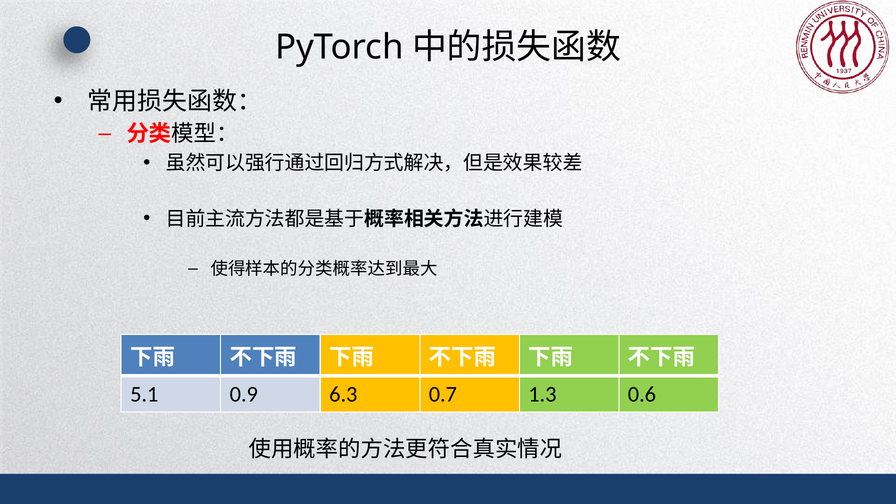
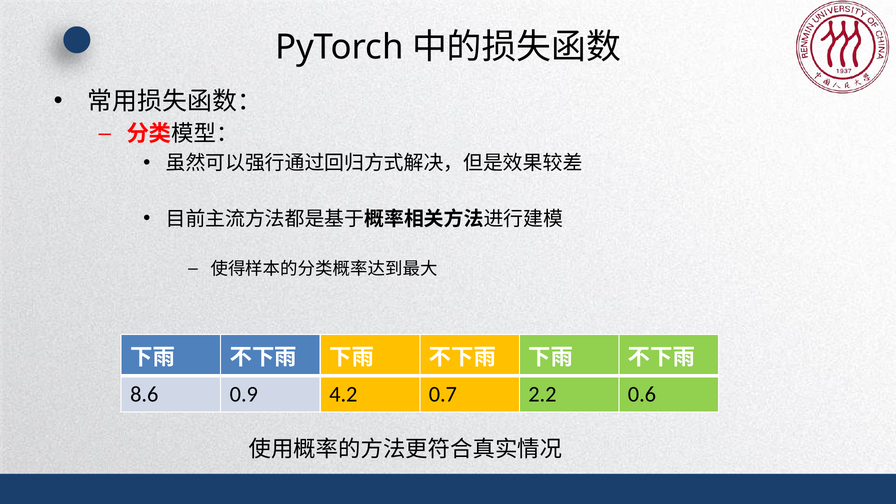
5.1: 5.1 -> 8.6
6.3: 6.3 -> 4.2
1.3: 1.3 -> 2.2
